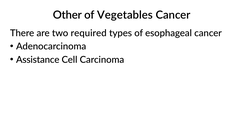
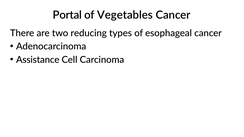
Other: Other -> Portal
required: required -> reducing
